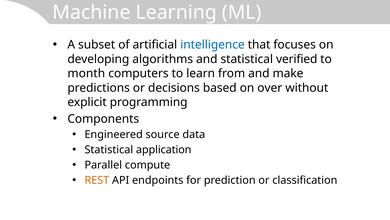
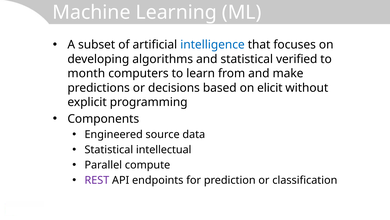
over: over -> elicit
application: application -> intellectual
REST colour: orange -> purple
